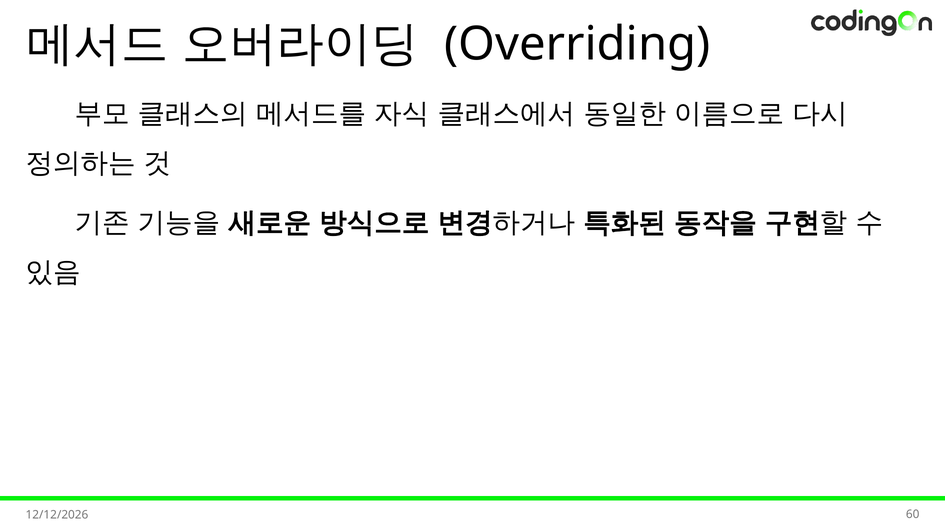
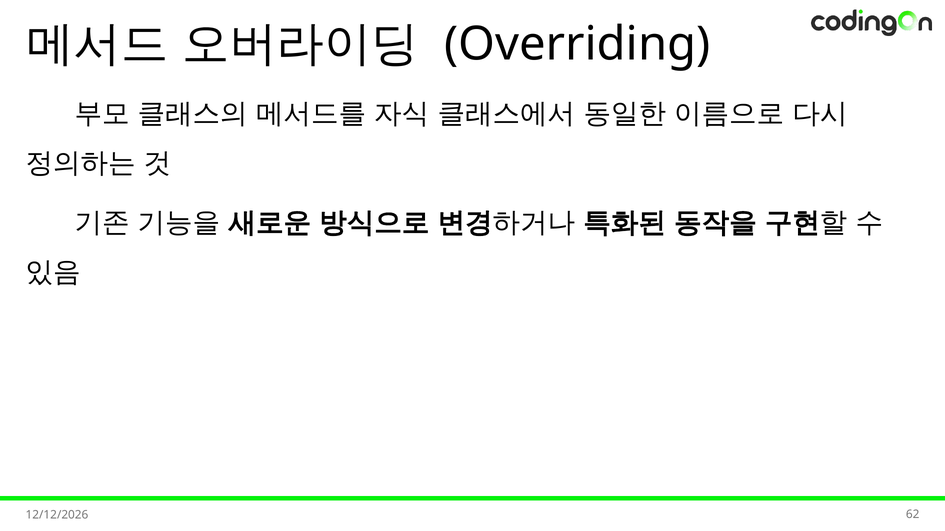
60: 60 -> 62
